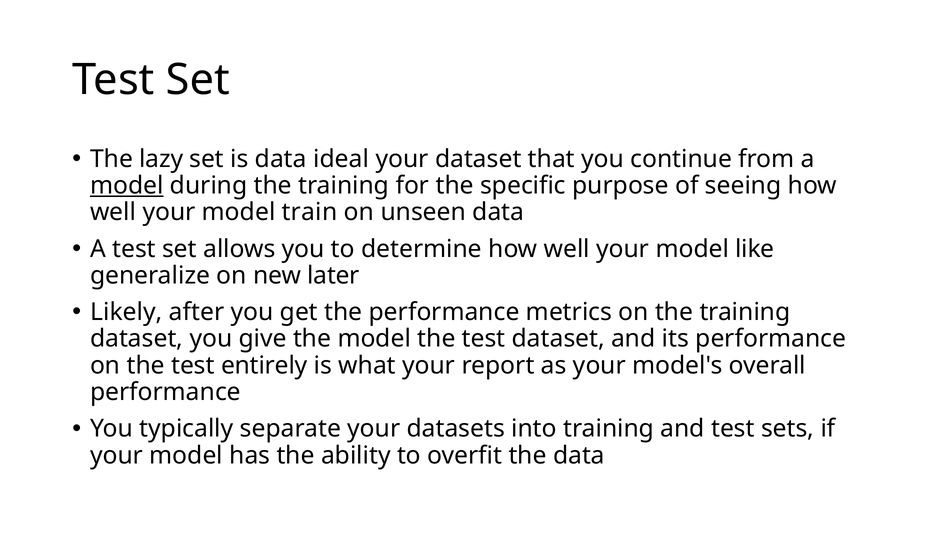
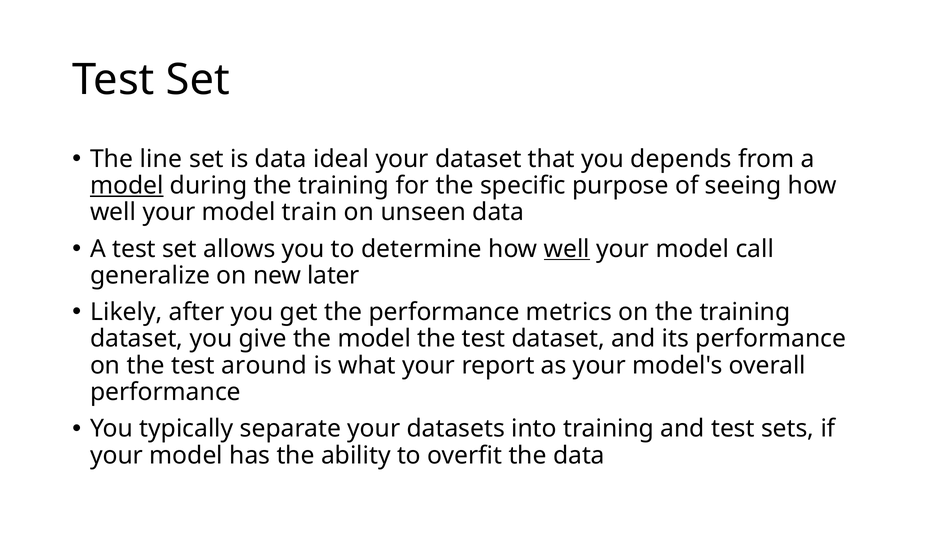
lazy: lazy -> line
continue: continue -> depends
well at (567, 249) underline: none -> present
like: like -> call
entirely: entirely -> around
